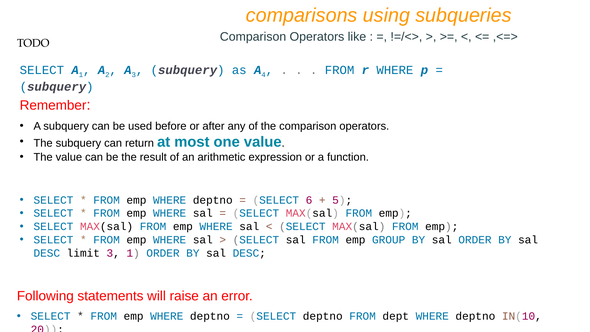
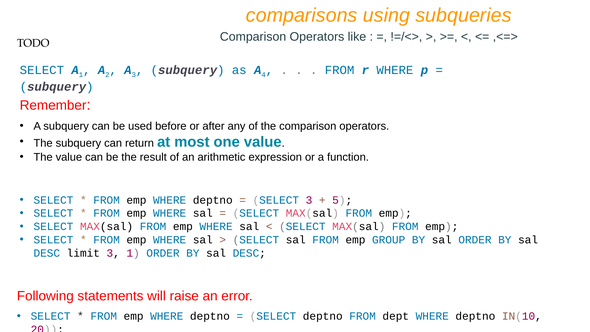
SELECT 6: 6 -> 3
